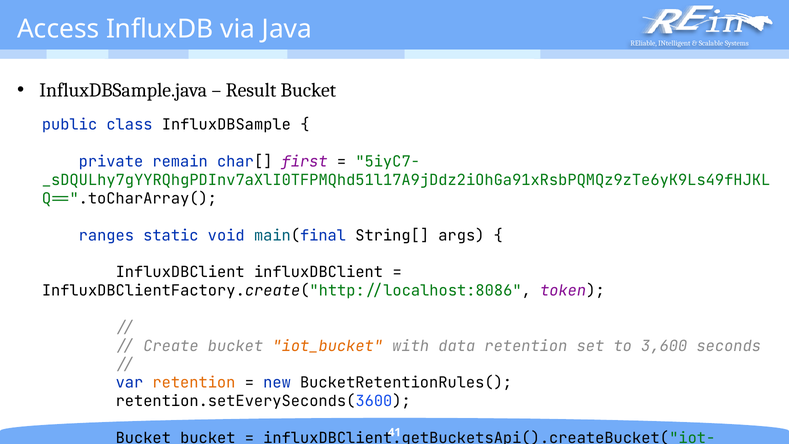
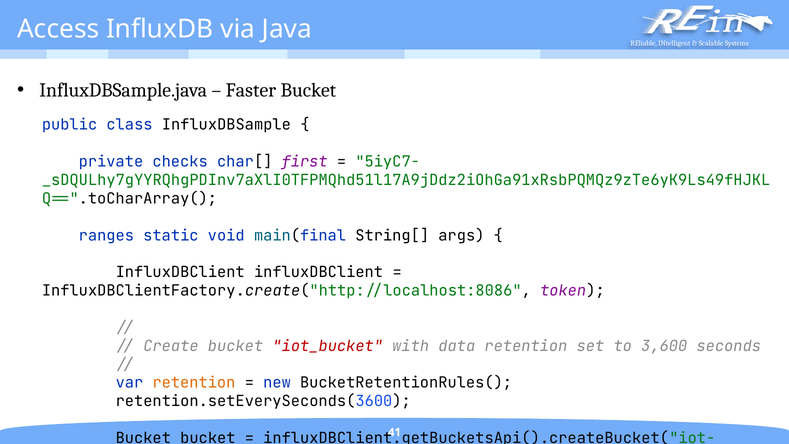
Result: Result -> Faster
remain: remain -> checks
iot_bucket colour: orange -> red
